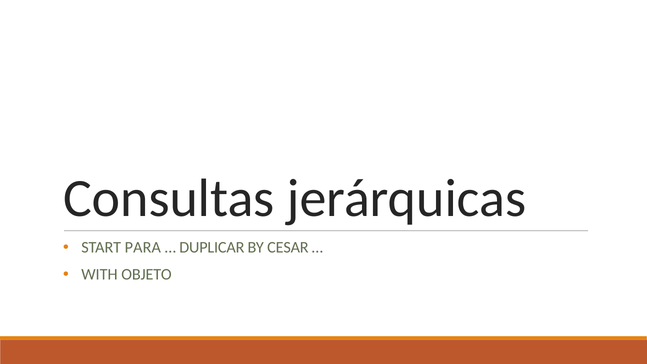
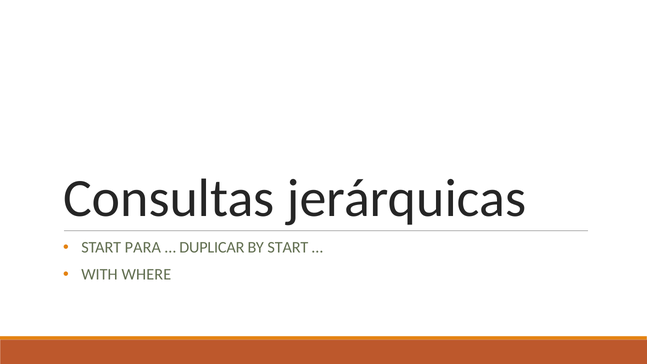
BY CESAR: CESAR -> START
OBJETO: OBJETO -> WHERE
